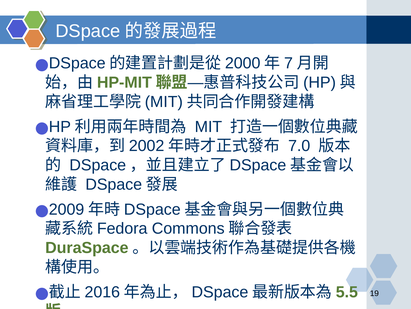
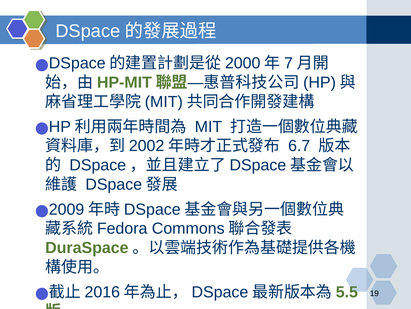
7.0: 7.0 -> 6.7
